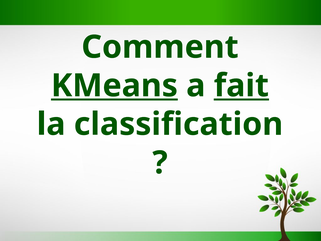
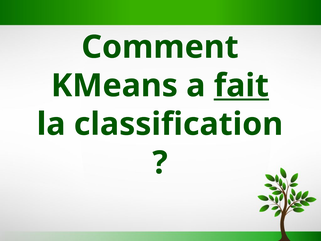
KMeans underline: present -> none
